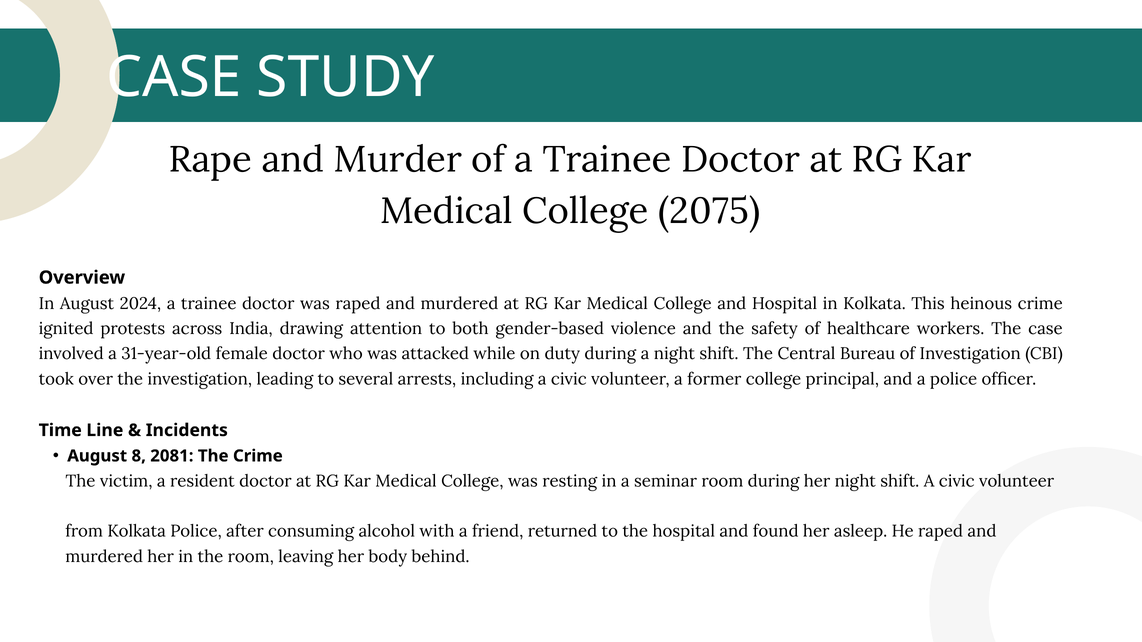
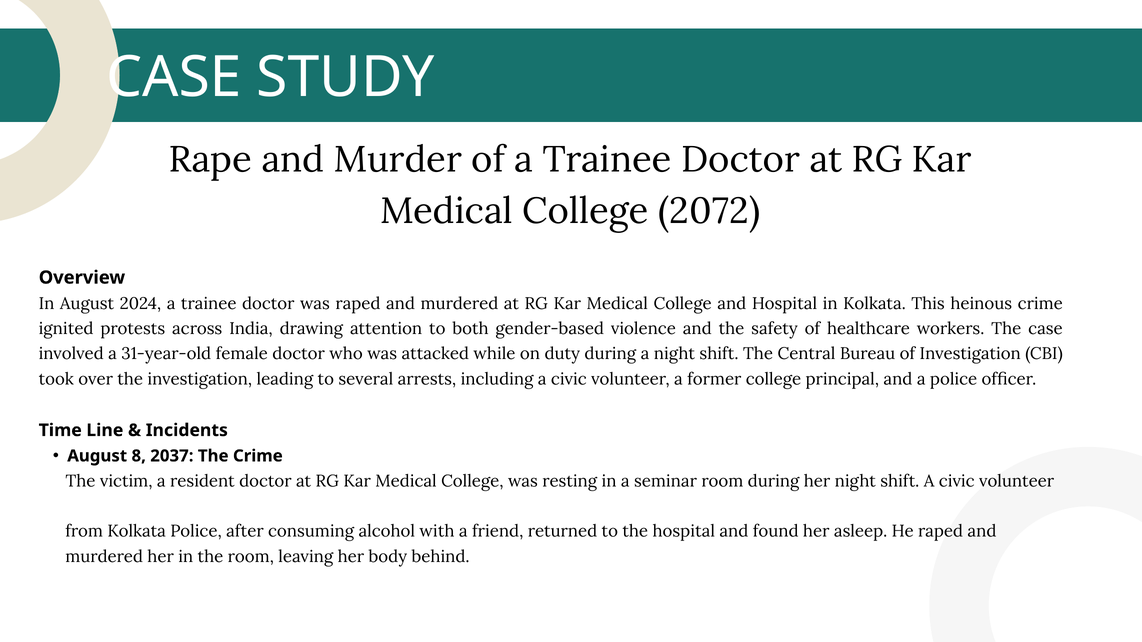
2075: 2075 -> 2072
2081: 2081 -> 2037
